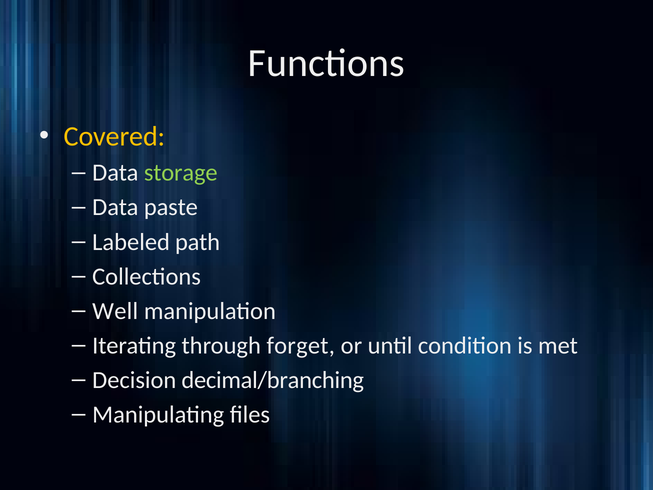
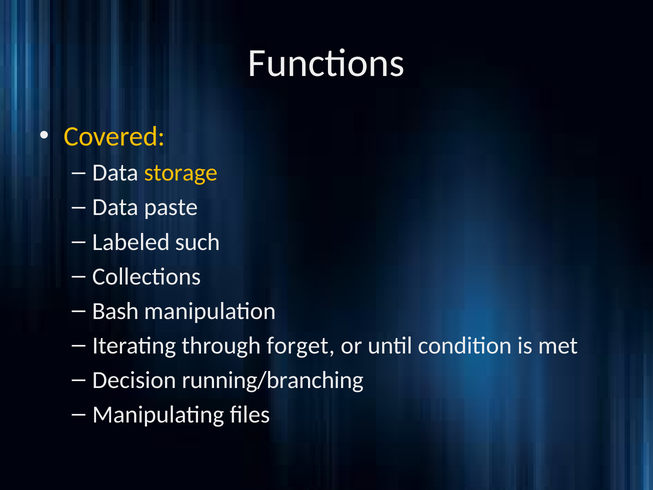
storage colour: light green -> yellow
path: path -> such
Well: Well -> Bash
decimal/branching: decimal/branching -> running/branching
